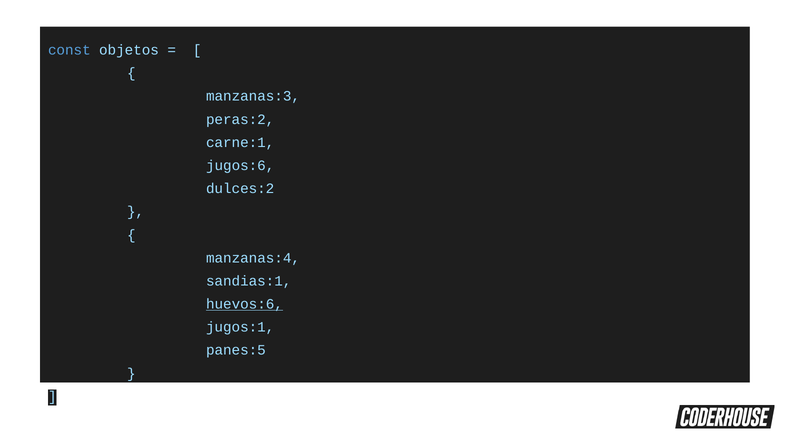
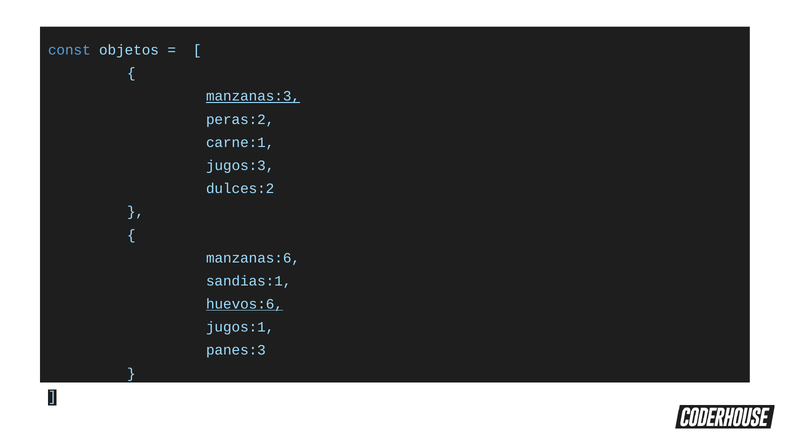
manzanas:3 underline: none -> present
jugos:6: jugos:6 -> jugos:3
manzanas:4: manzanas:4 -> manzanas:6
panes:5: panes:5 -> panes:3
